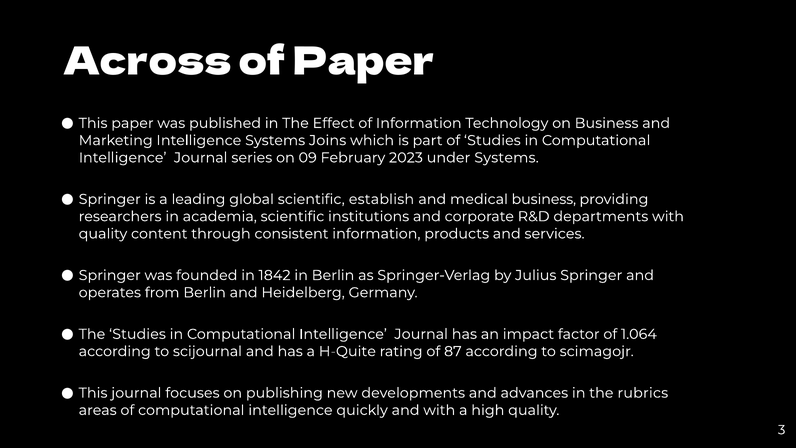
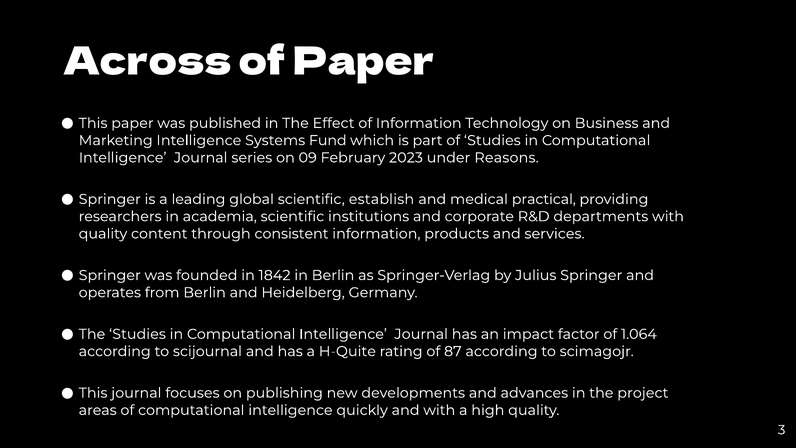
Joins: Joins -> Fund
under Systems: Systems -> Reasons
medical business: business -> practical
rubrics: rubrics -> project
